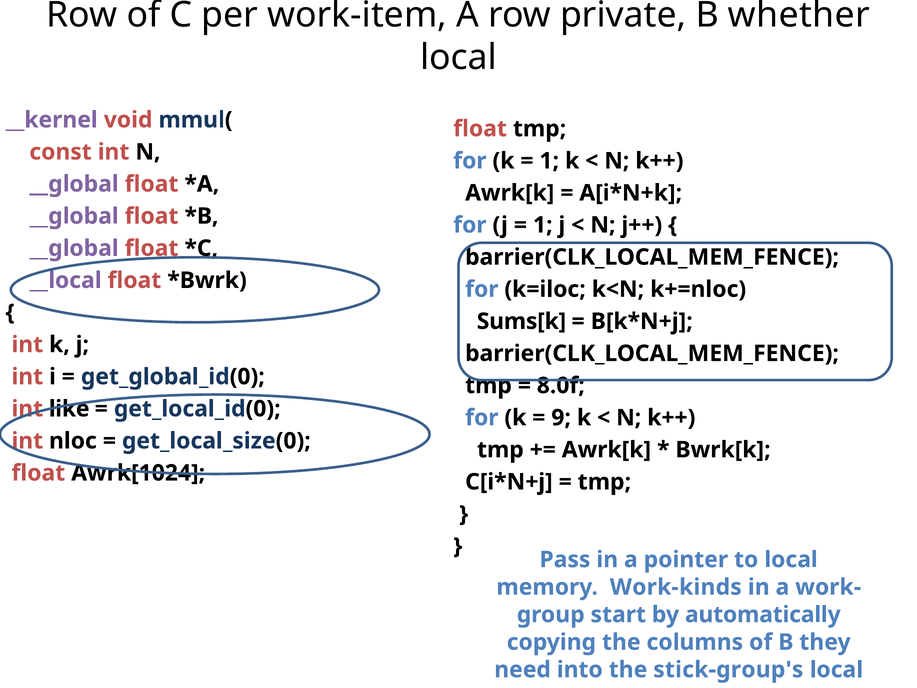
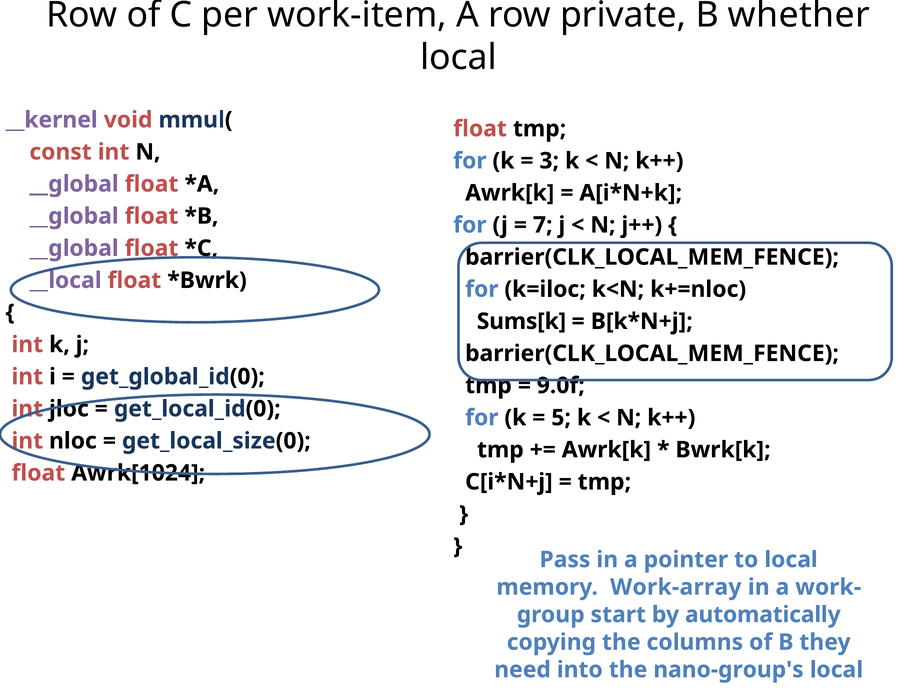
1 at (549, 161): 1 -> 3
1 at (543, 225): 1 -> 7
8.0f: 8.0f -> 9.0f
like: like -> jloc
9: 9 -> 5
Work-kinds: Work-kinds -> Work-array
stick-group's: stick-group's -> nano-group's
